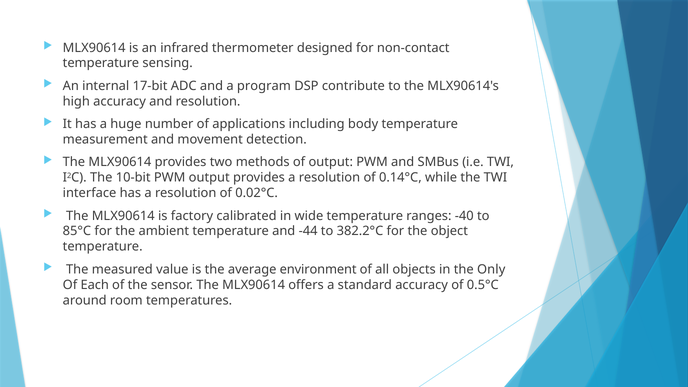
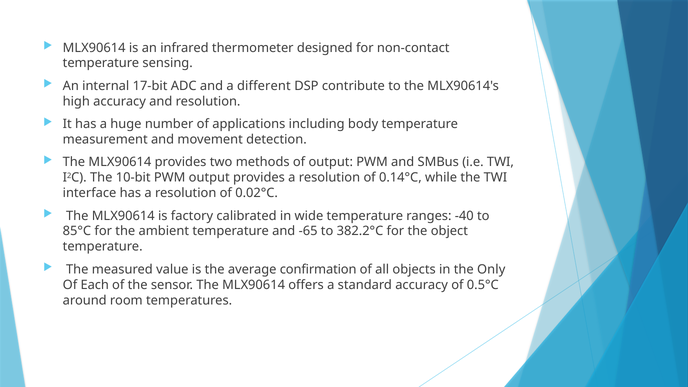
program: program -> different
-44: -44 -> -65
environment: environment -> confirmation
